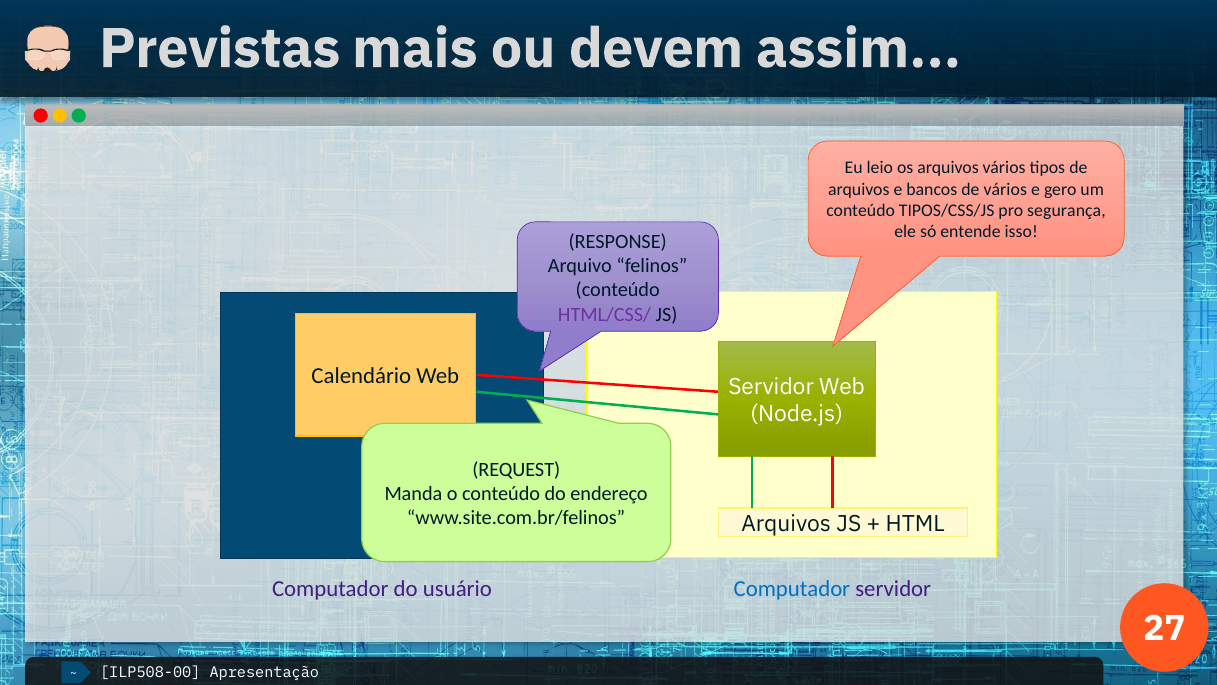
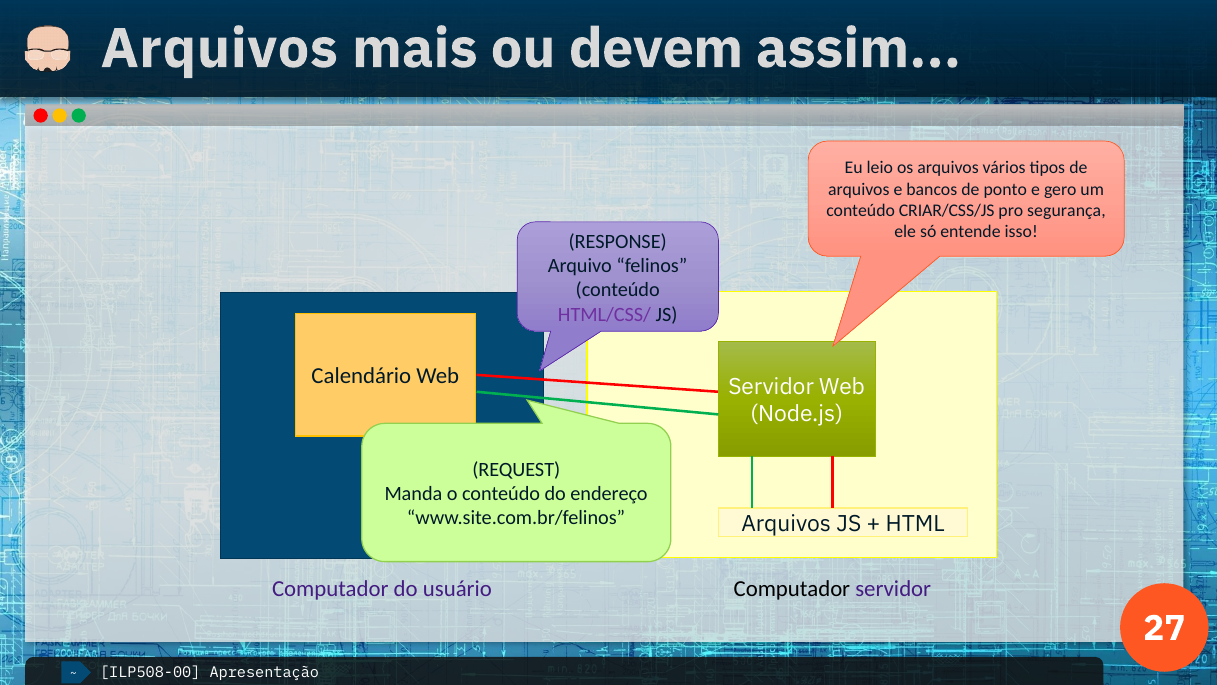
Previstas at (220, 49): Previstas -> Arquivos
de vários: vários -> ponto
TIPOS/CSS/JS: TIPOS/CSS/JS -> CRIAR/CSS/JS
Computador at (792, 589) colour: blue -> black
